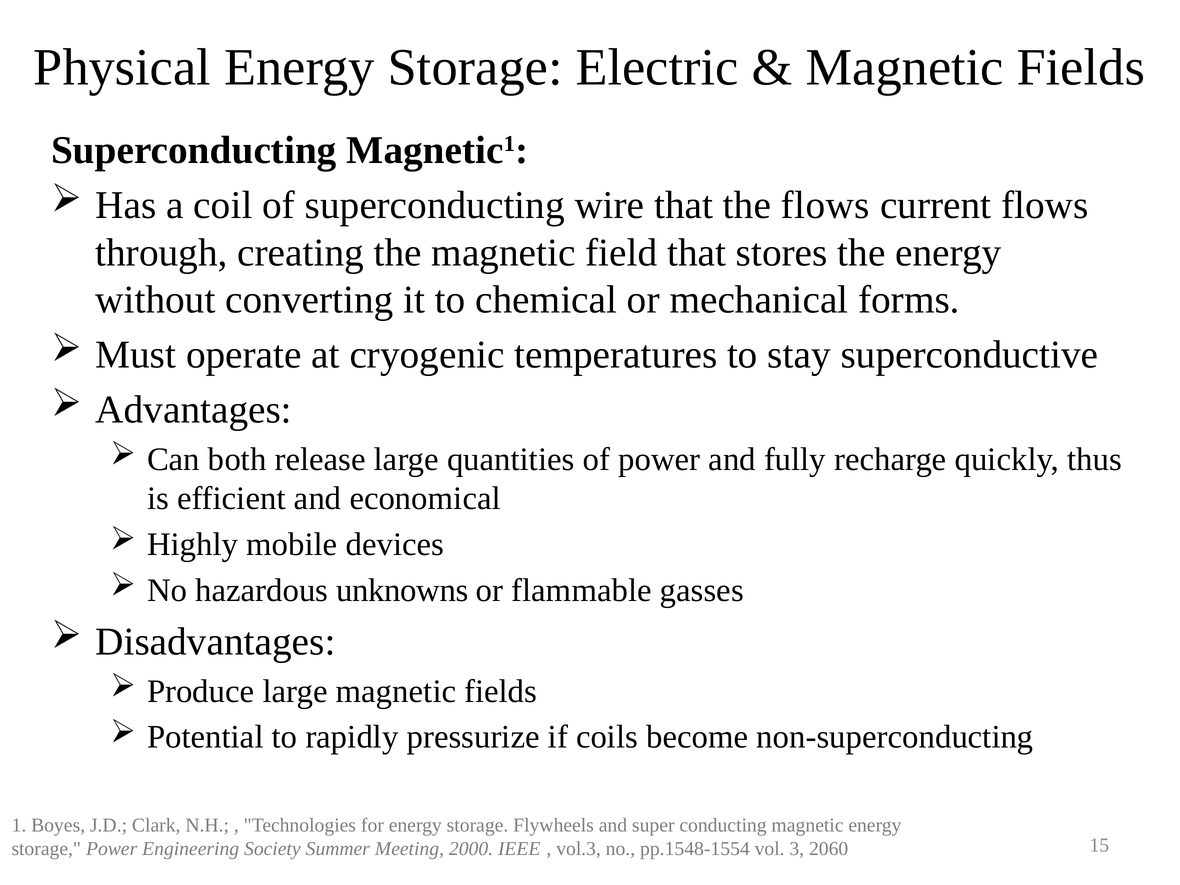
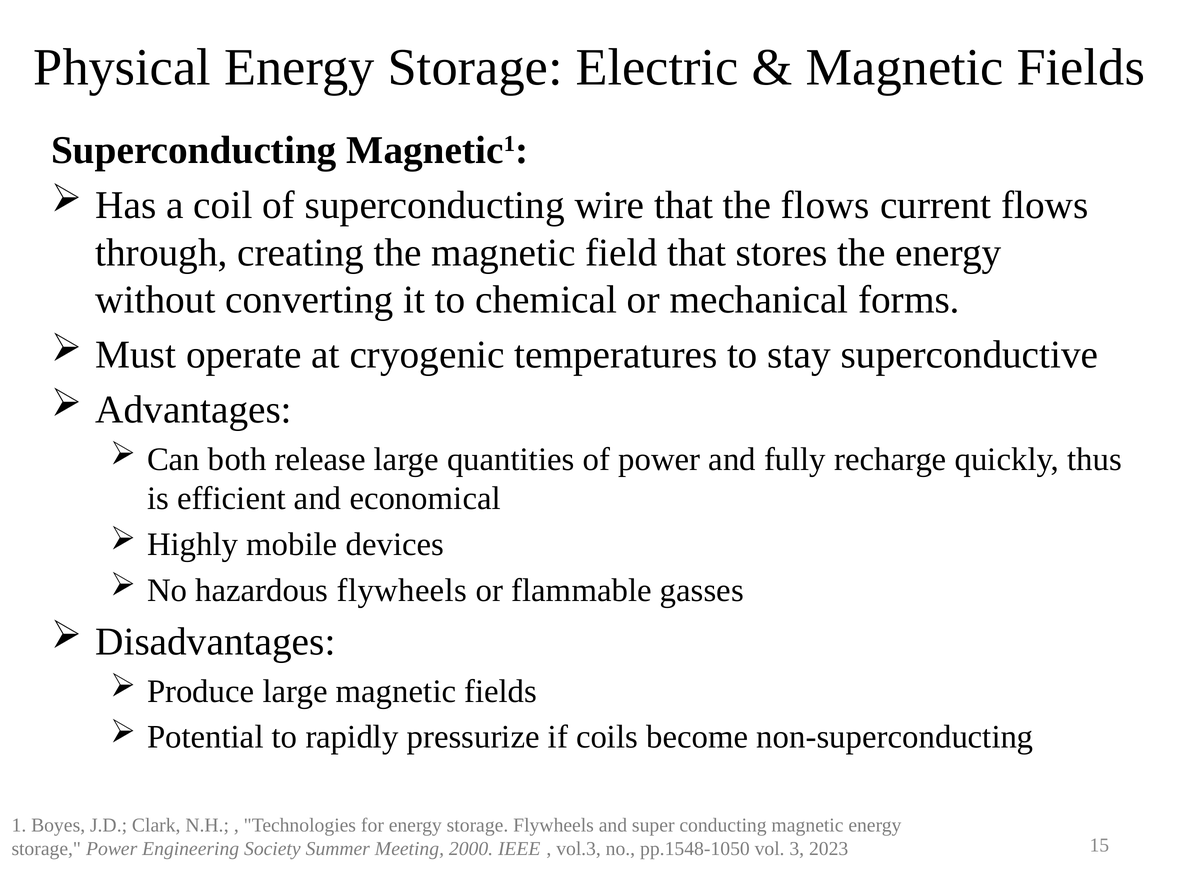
hazardous unknowns: unknowns -> flywheels
pp.1548-1554: pp.1548-1554 -> pp.1548-1050
2060: 2060 -> 2023
